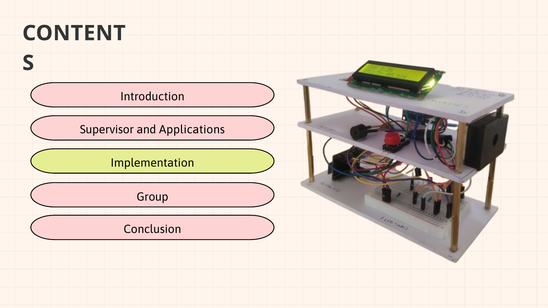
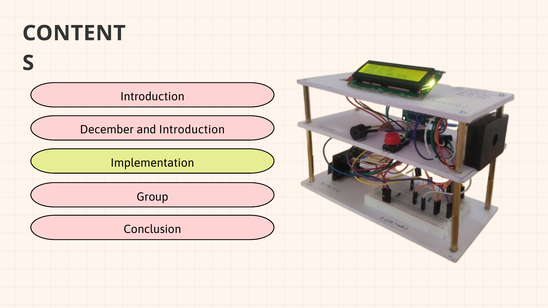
Supervisor: Supervisor -> December
and Applications: Applications -> Introduction
